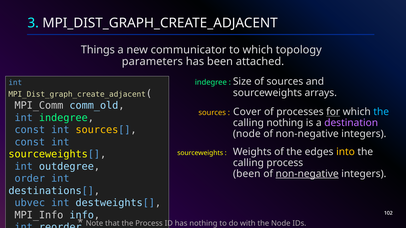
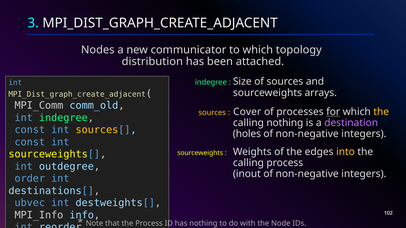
Things: Things -> Nodes
parameters: parameters -> distribution
the at (381, 112) colour: light blue -> yellow
node at (247, 134): node -> holes
been at (247, 174): been -> inout
non-negative at (307, 174) underline: present -> none
